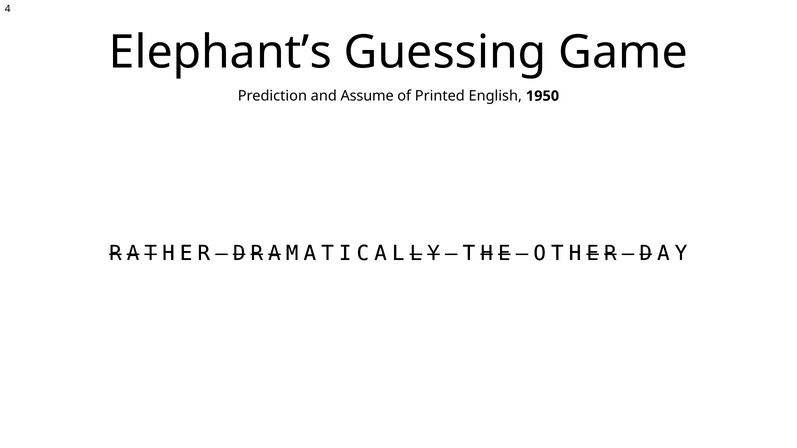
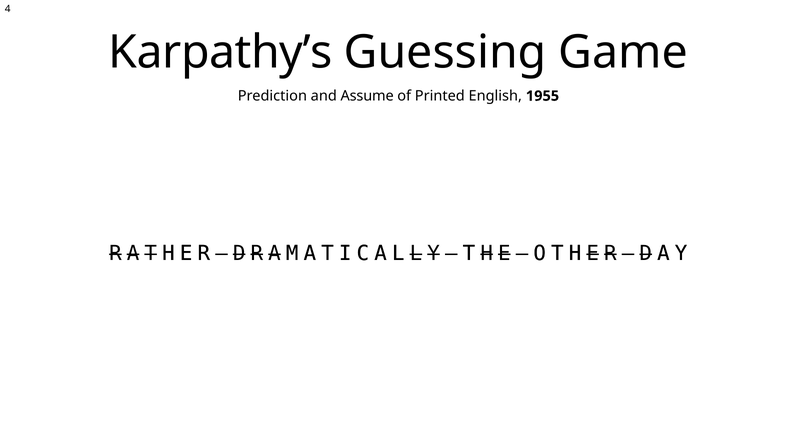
Elephant’s: Elephant’s -> Karpathy’s
1950: 1950 -> 1955
